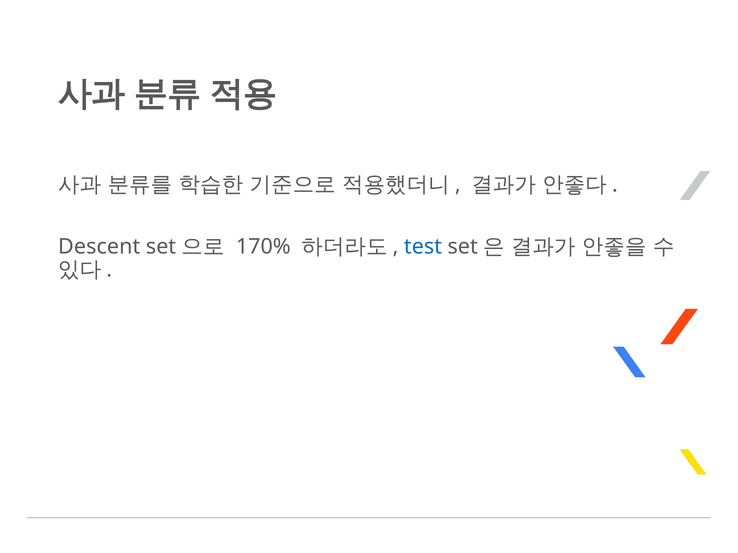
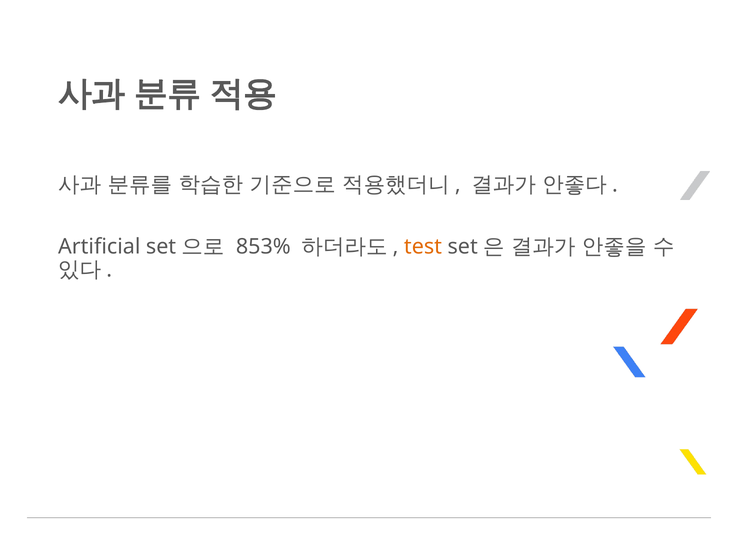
Descent: Descent -> Artificial
170%: 170% -> 853%
test colour: blue -> orange
